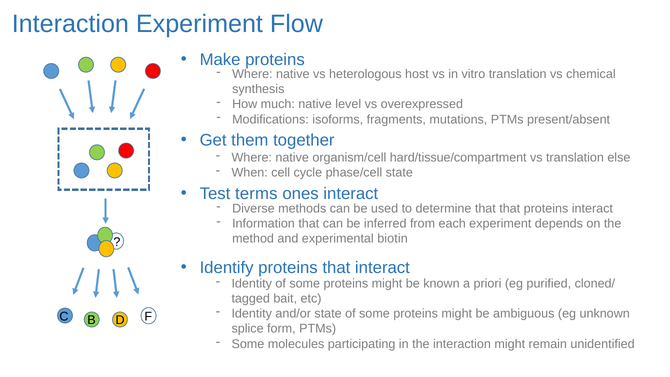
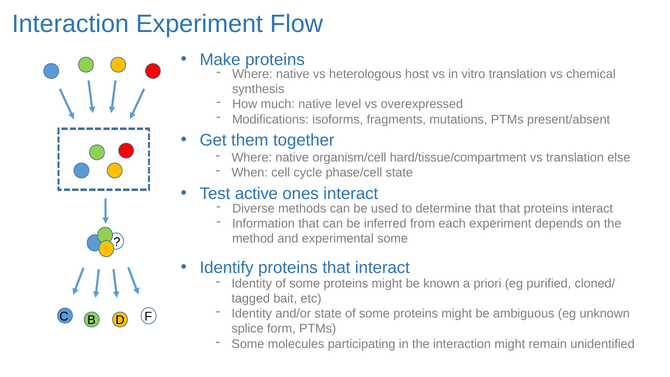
terms: terms -> active
experimental biotin: biotin -> some
